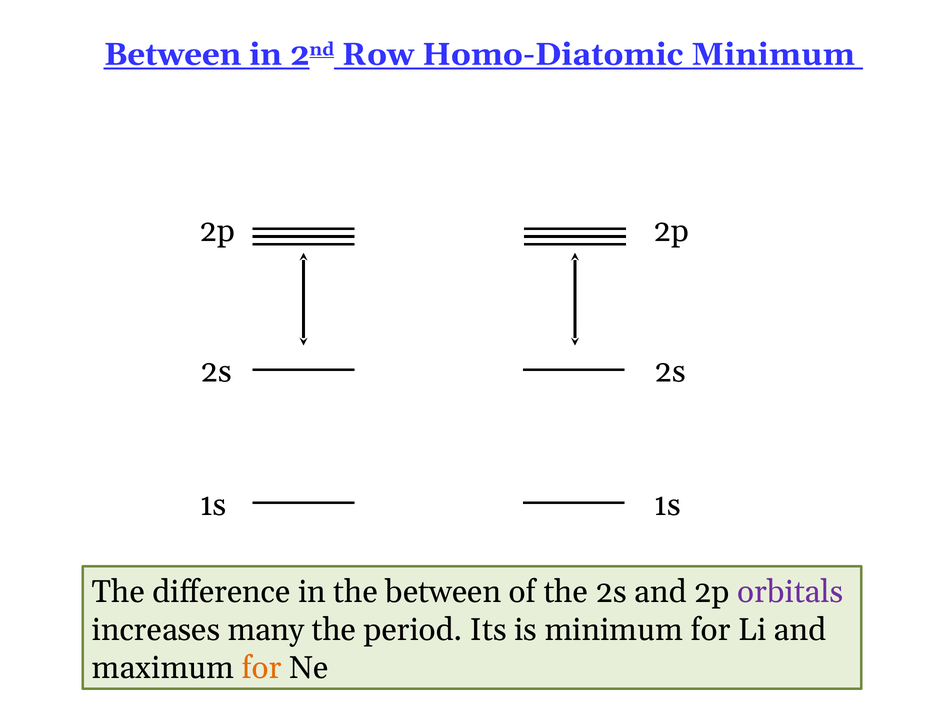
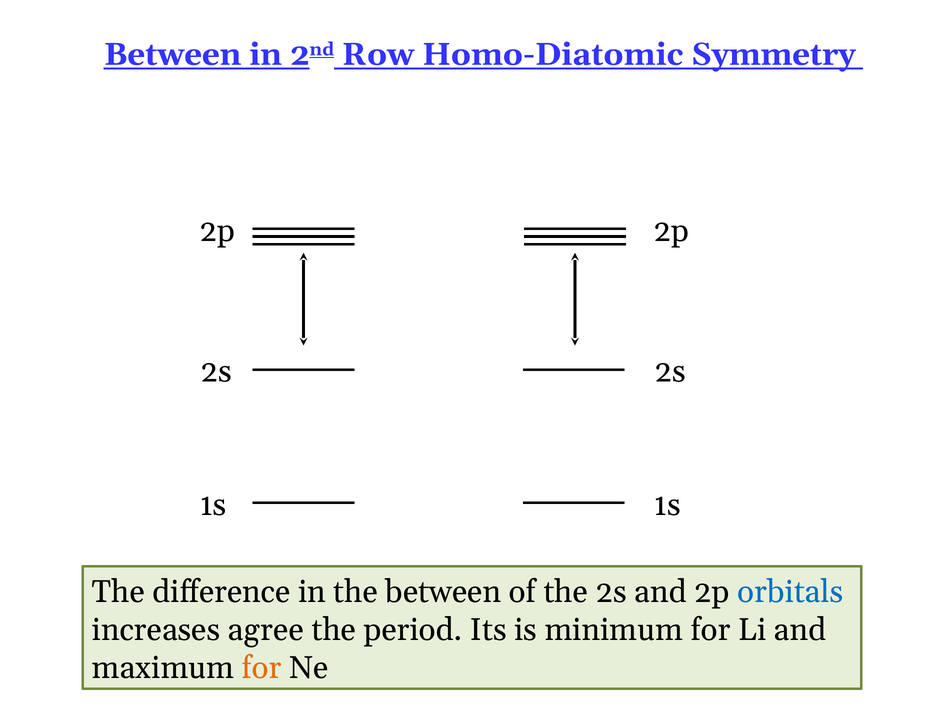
Homo-Diatomic Minimum: Minimum -> Symmetry
orbitals colour: purple -> blue
many: many -> agree
